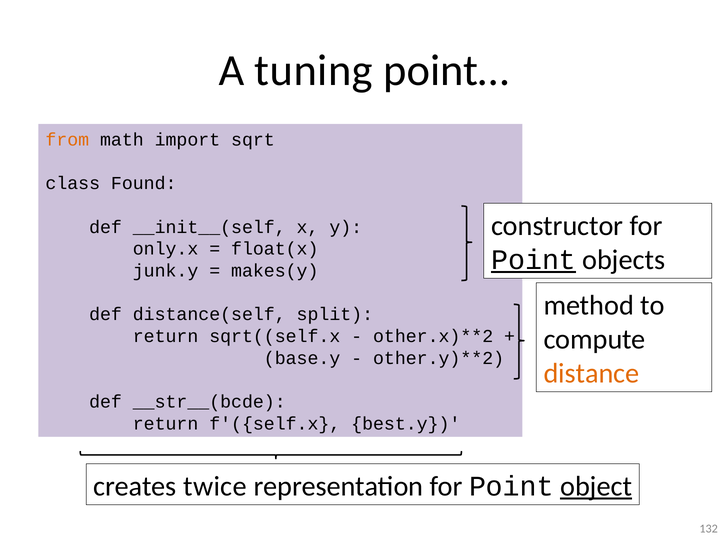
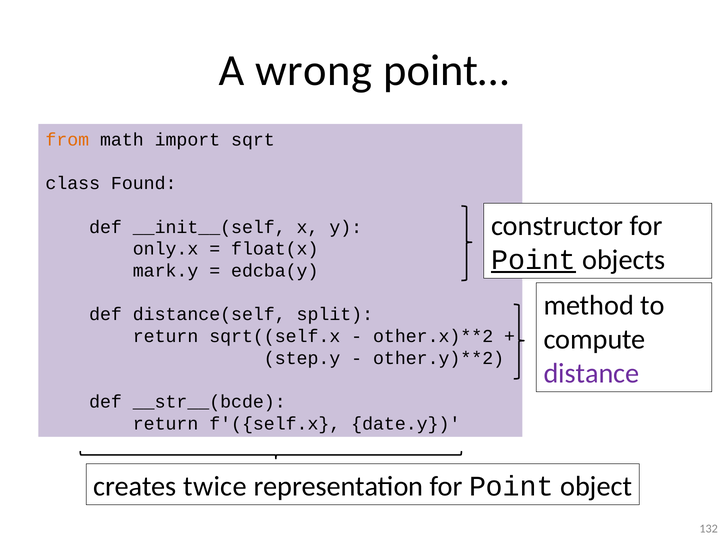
tuning: tuning -> wrong
junk.y: junk.y -> mark.y
makes(y: makes(y -> edcba(y
base.y: base.y -> step.y
distance colour: orange -> purple
best.y: best.y -> date.y
object underline: present -> none
